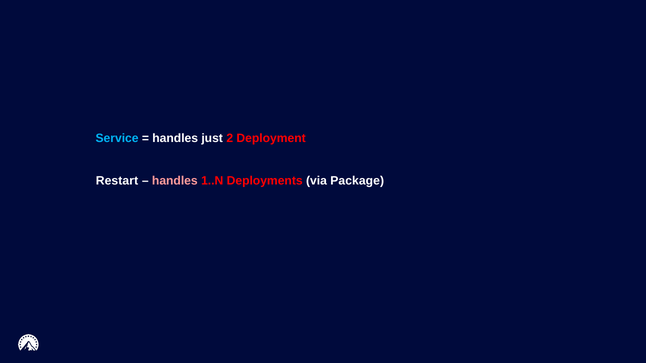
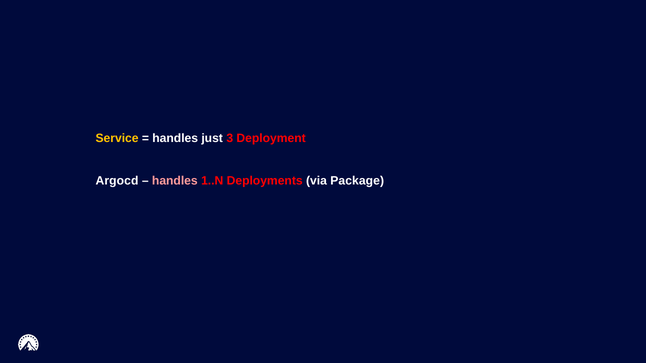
Service colour: light blue -> yellow
2: 2 -> 3
Restart: Restart -> Argocd
